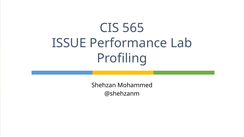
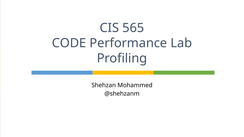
ISSUE: ISSUE -> CODE
